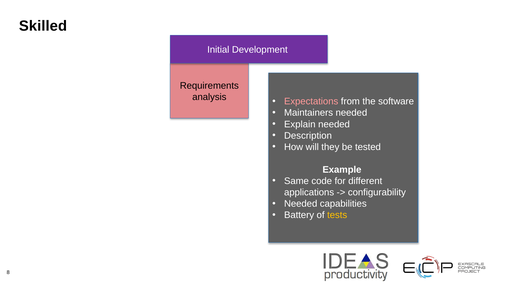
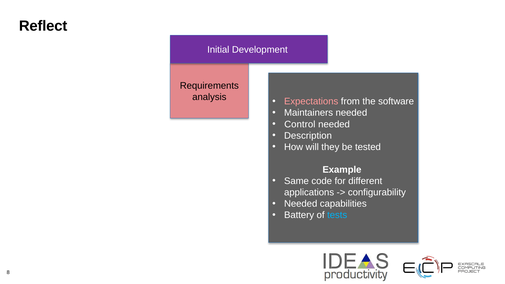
Skilled: Skilled -> Reflect
Explain: Explain -> Control
tests colour: yellow -> light blue
